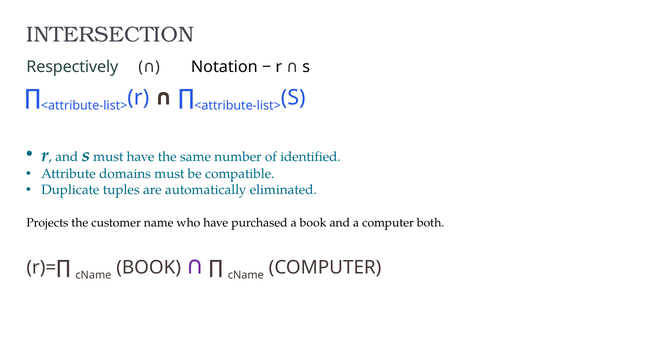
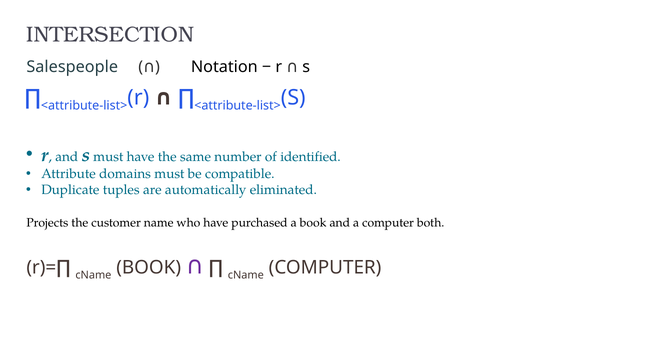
Respectively: Respectively -> Salespeople
